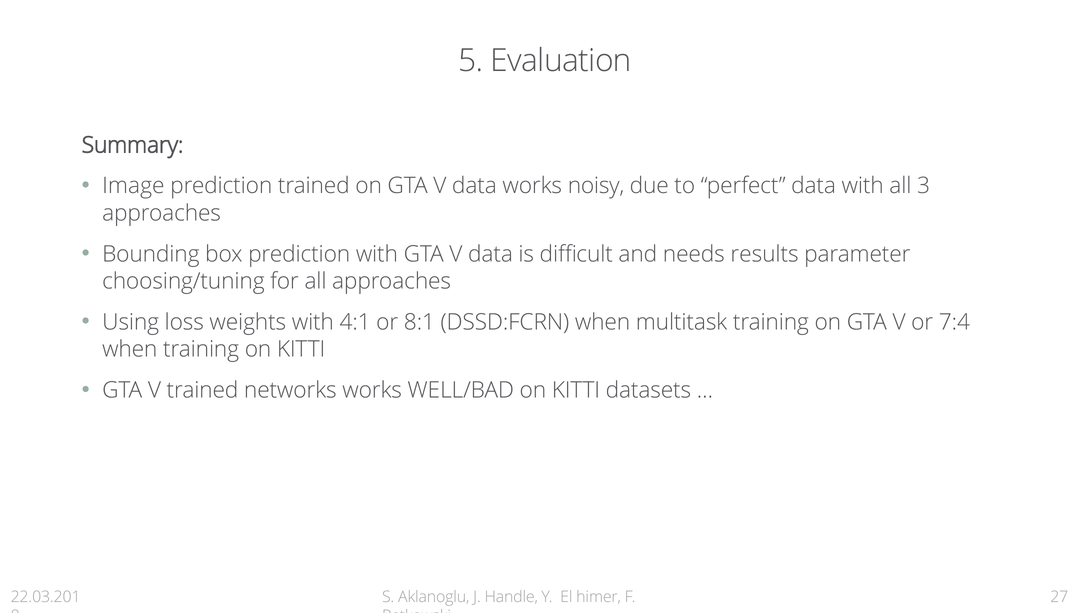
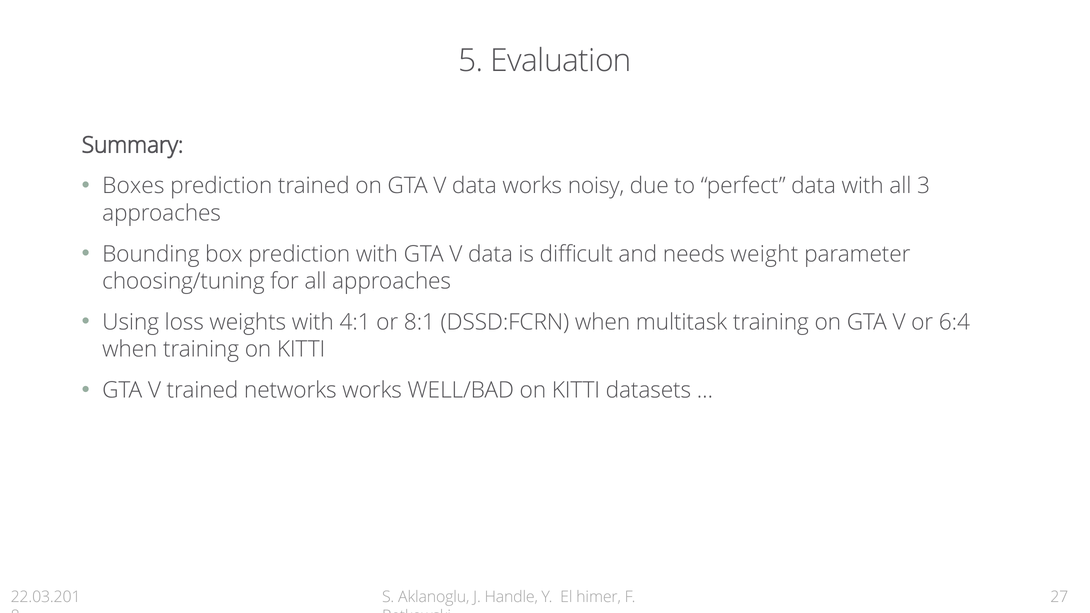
Image: Image -> Boxes
results: results -> weight
7:4: 7:4 -> 6:4
